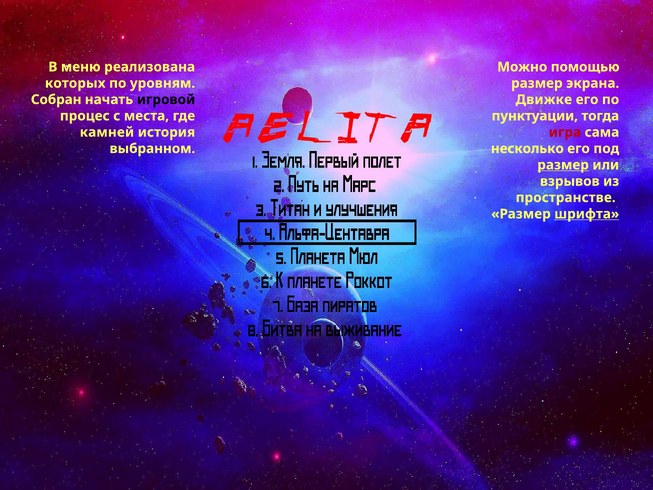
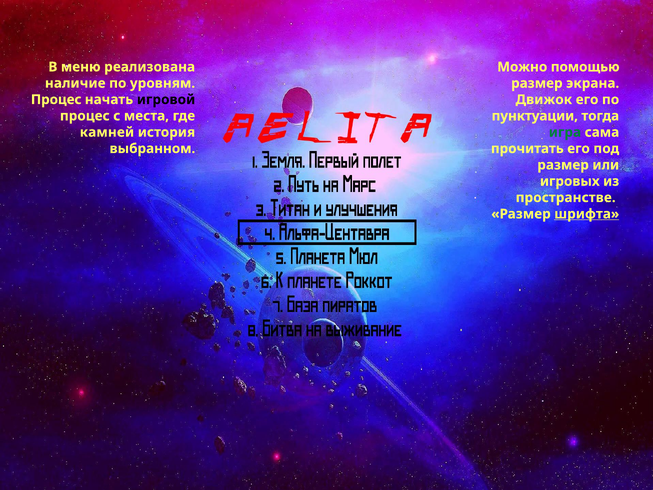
которых: которых -> наличие
Собран at (56, 100): Собран -> Процес
Движке: Движке -> Движок
игра colour: red -> green
несколько: несколько -> прочитать
размер at (563, 165) underline: present -> none
взрывов: взрывов -> игровых
